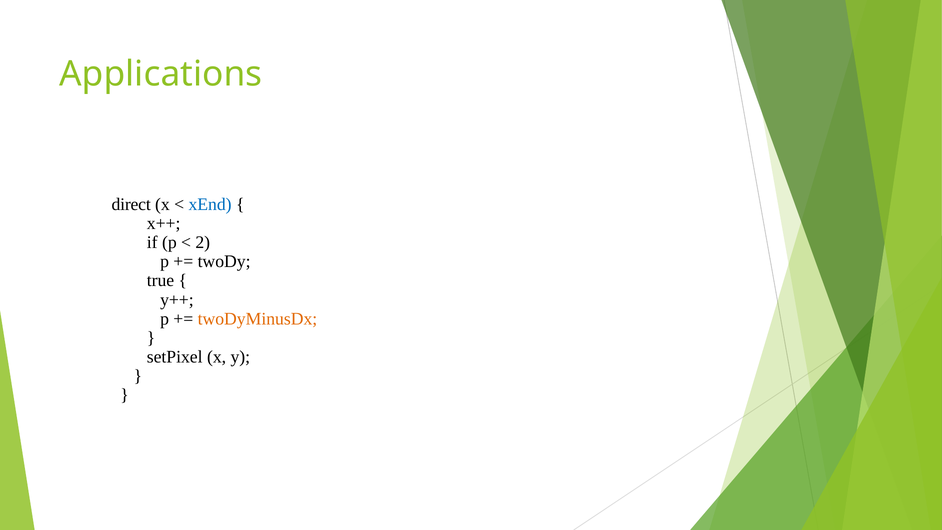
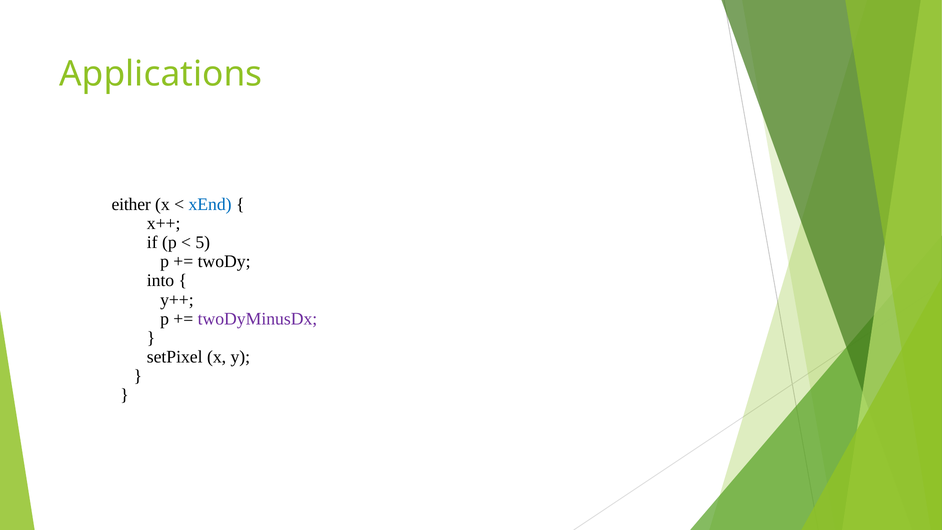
direct: direct -> either
2: 2 -> 5
true: true -> into
twoDyMinusDx colour: orange -> purple
